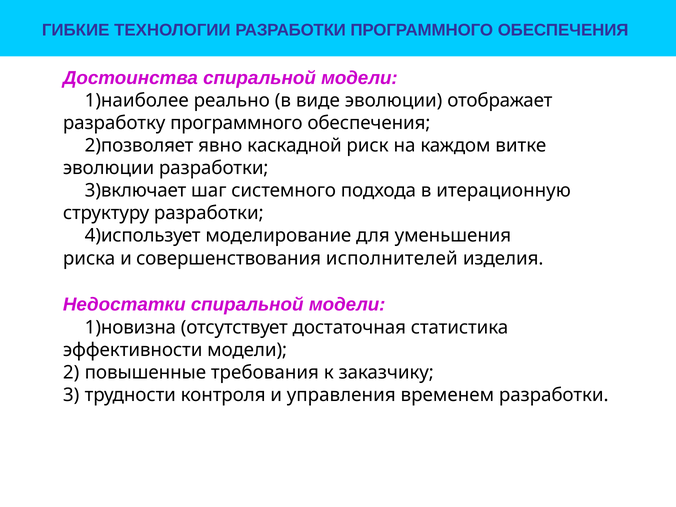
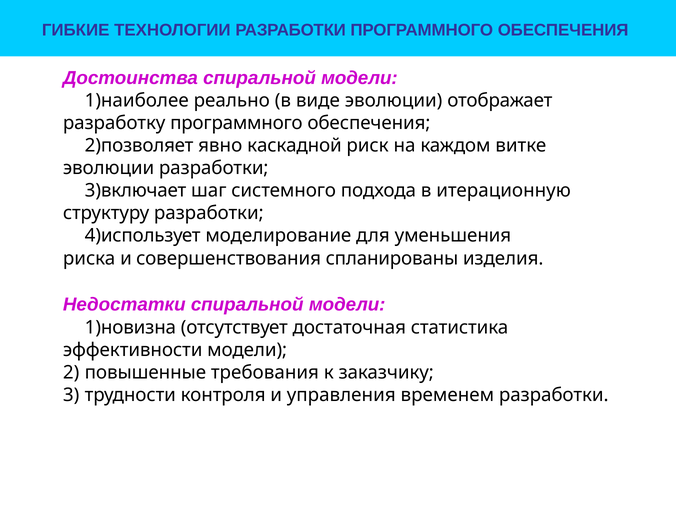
исполнителей: исполнителей -> спланированы
